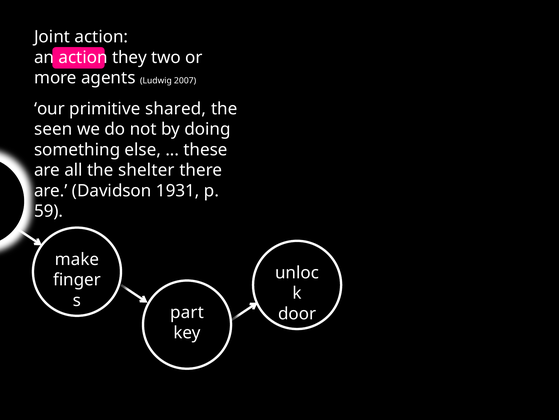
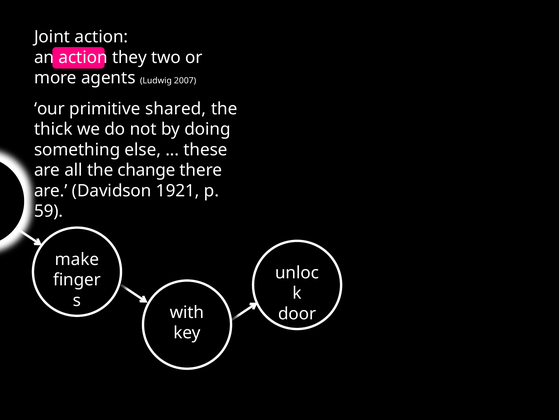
seen: seen -> thick
shelter: shelter -> change
1931: 1931 -> 1921
part: part -> with
